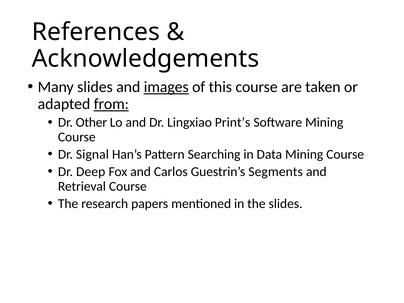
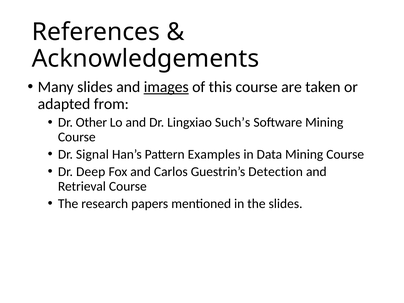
from underline: present -> none
Print’s: Print’s -> Such’s
Searching: Searching -> Examples
Segments: Segments -> Detection
